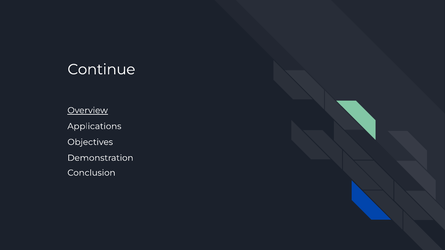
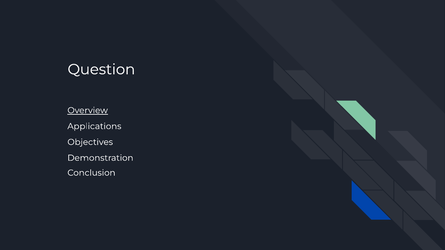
Continue: Continue -> Question
